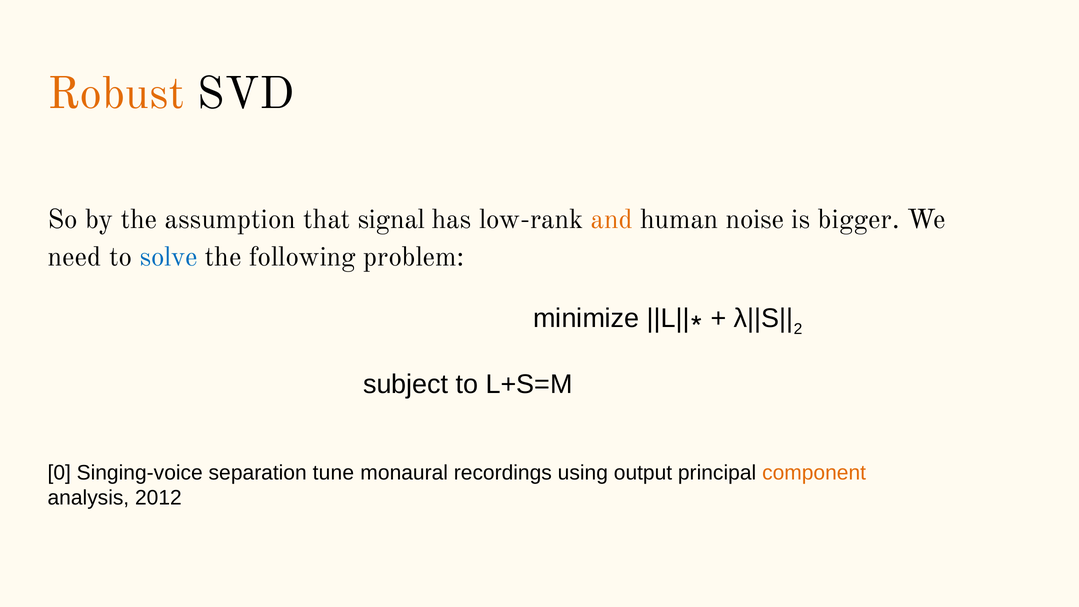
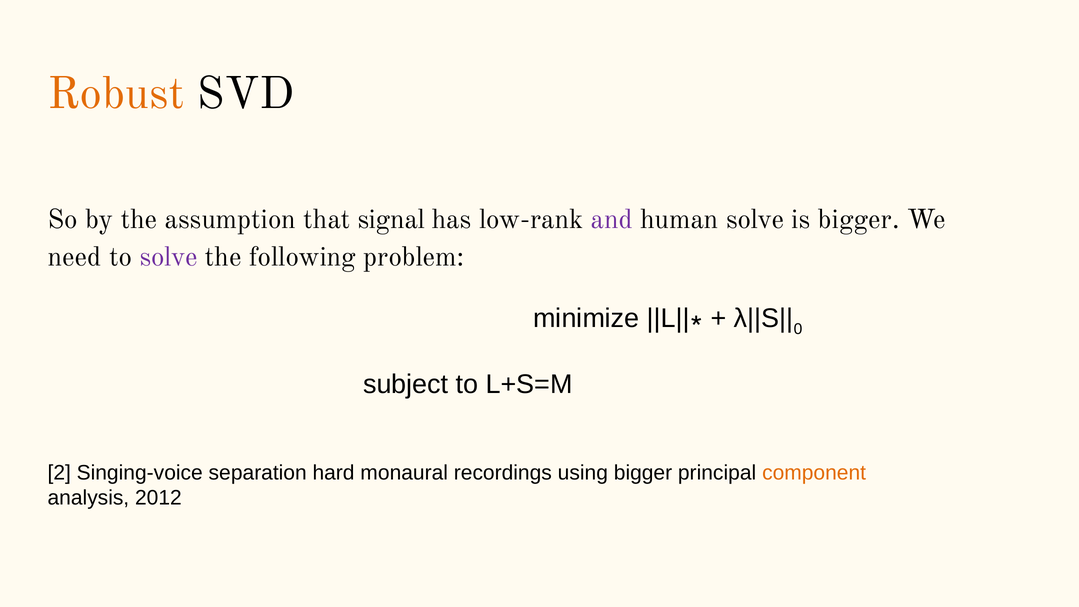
and colour: orange -> purple
human noise: noise -> solve
solve at (169, 257) colour: blue -> purple
2: 2 -> 0
0: 0 -> 2
tune: tune -> hard
using output: output -> bigger
